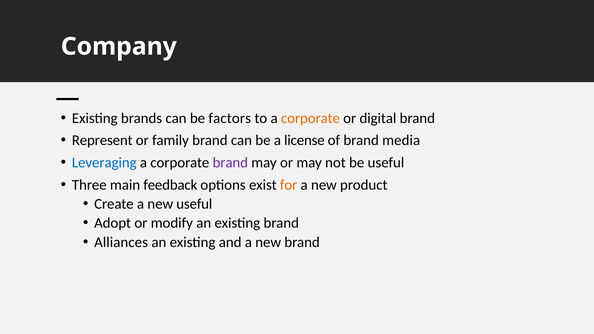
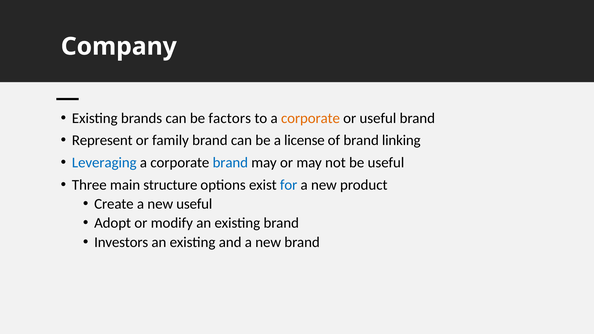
or digital: digital -> useful
media: media -> linking
brand at (230, 163) colour: purple -> blue
feedback: feedback -> structure
for colour: orange -> blue
Alliances: Alliances -> Investors
